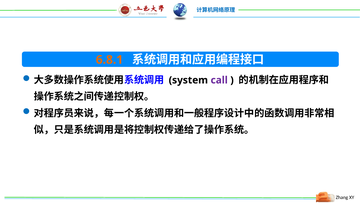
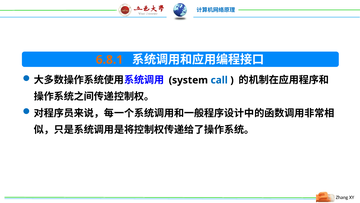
call colour: purple -> blue
